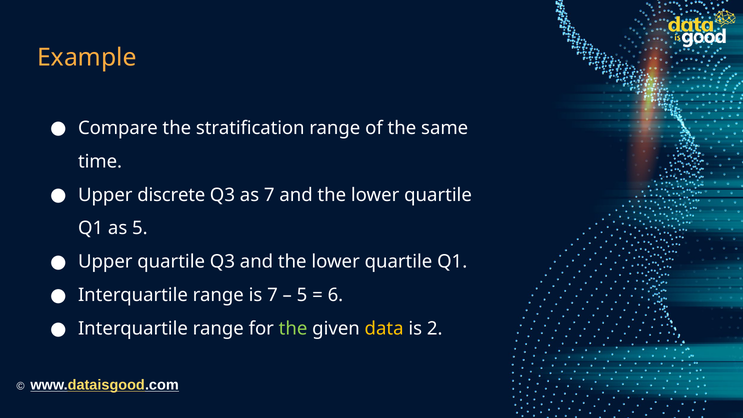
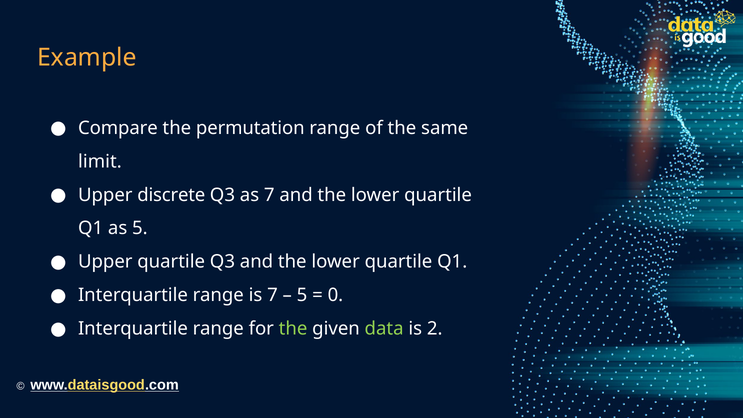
stratification: stratification -> permutation
time: time -> limit
6: 6 -> 0
data colour: yellow -> light green
